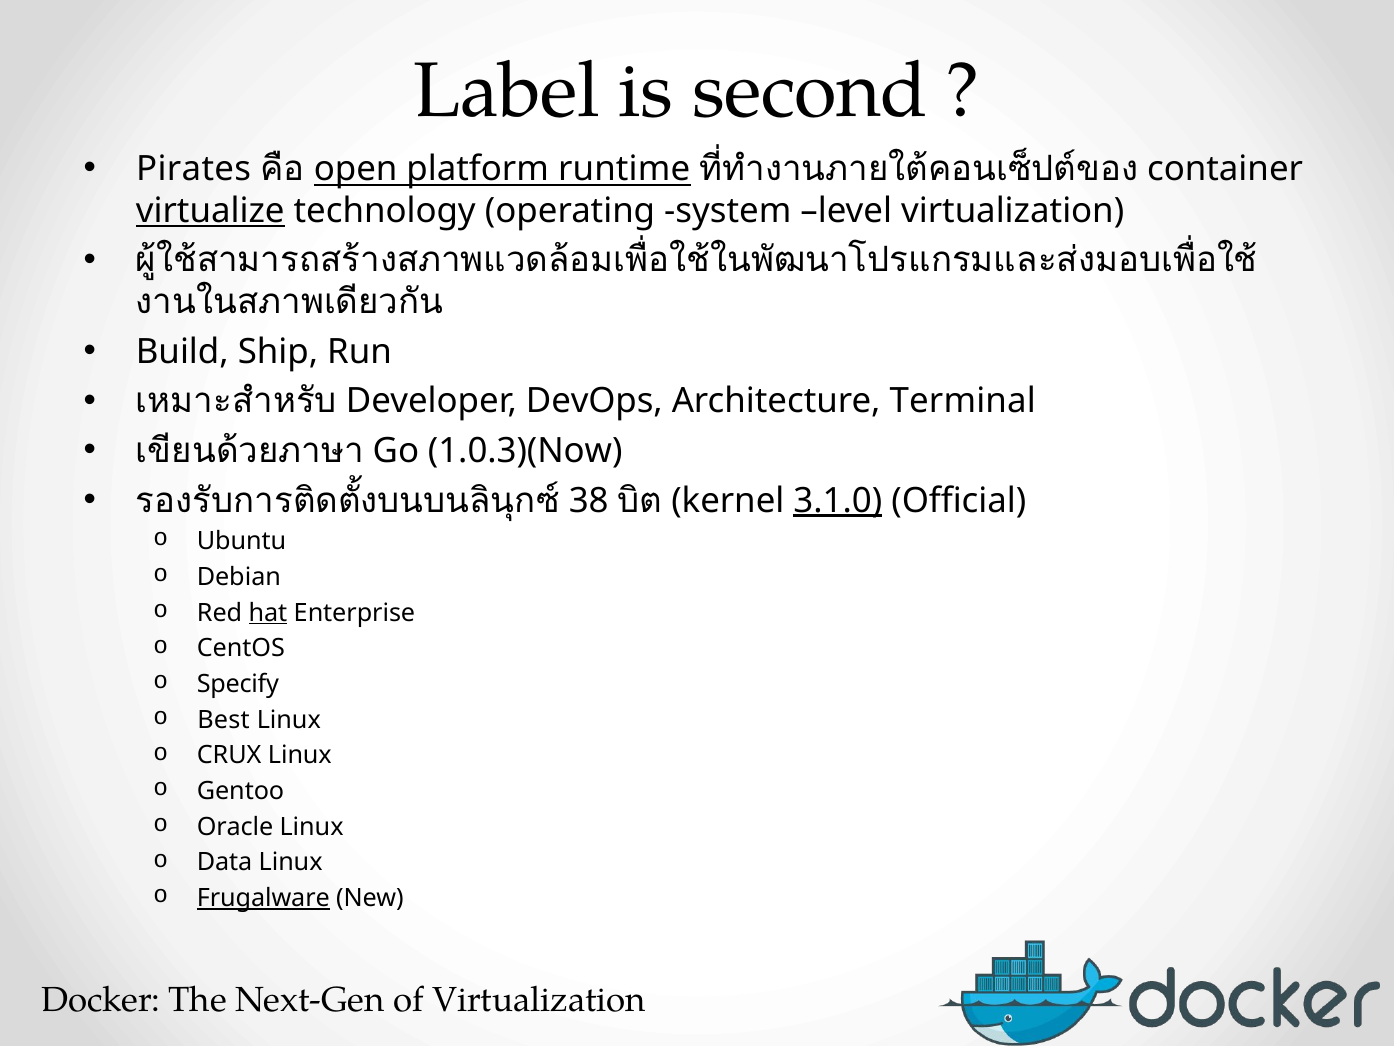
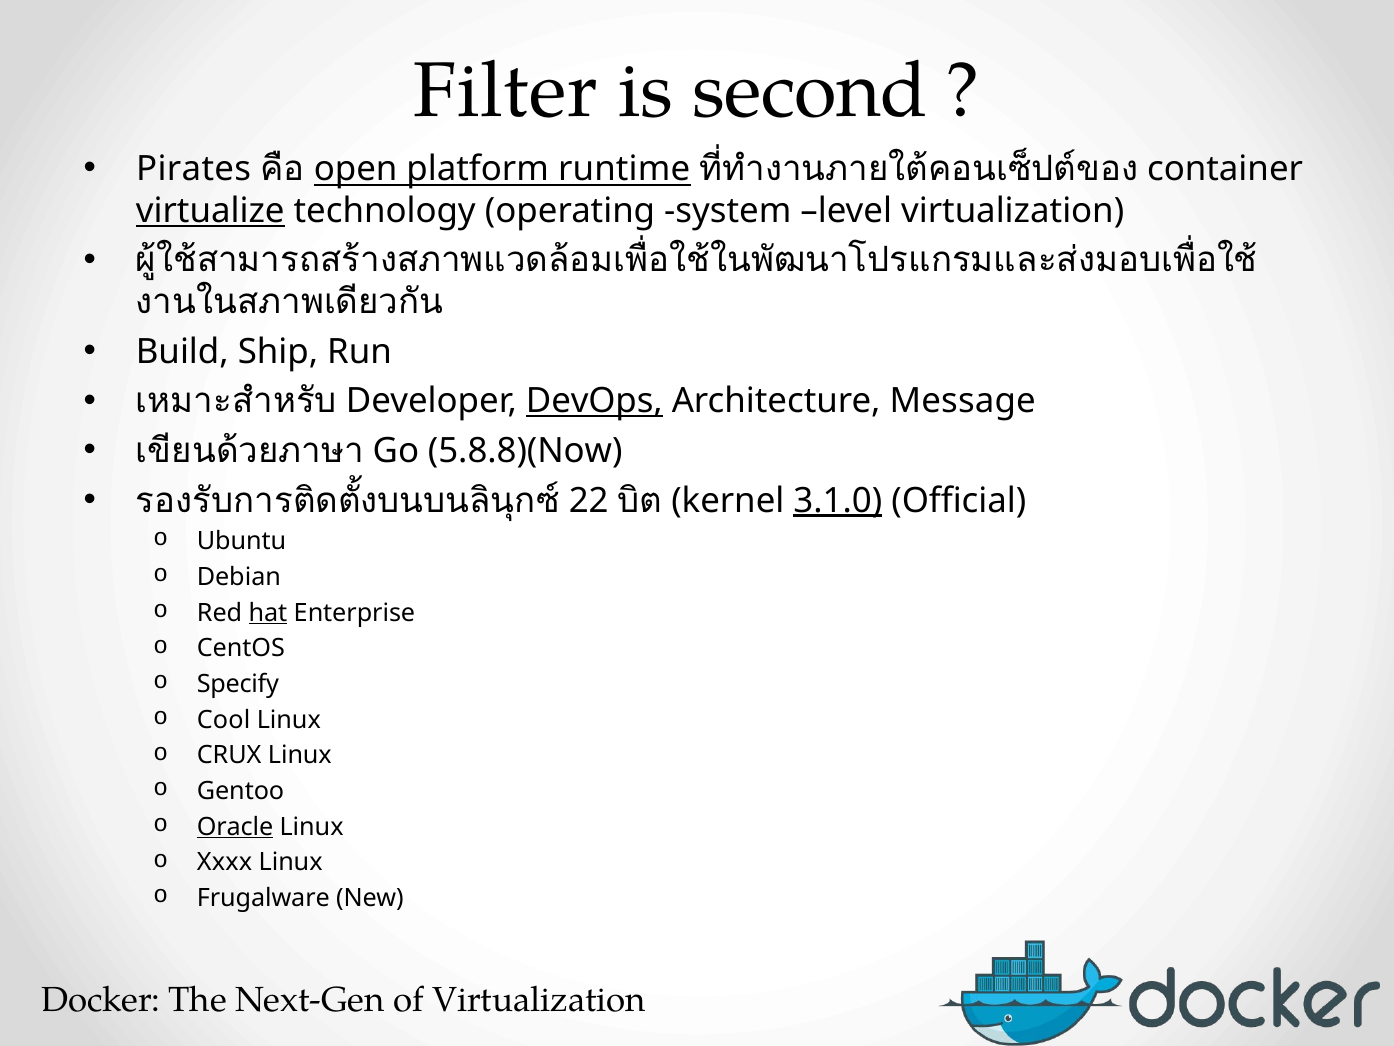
Label: Label -> Filter
DevOps underline: none -> present
Terminal: Terminal -> Message
1.0.3)(Now: 1.0.3)(Now -> 5.8.8)(Now
38: 38 -> 22
Best: Best -> Cool
Oracle underline: none -> present
Data: Data -> Xxxx
Frugalware underline: present -> none
